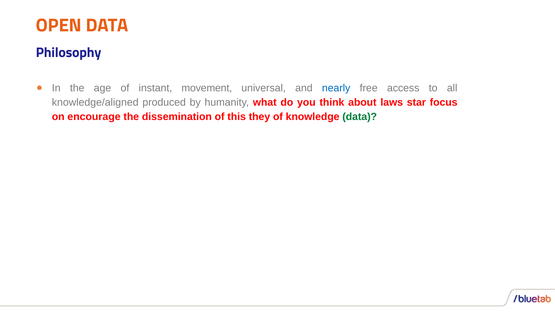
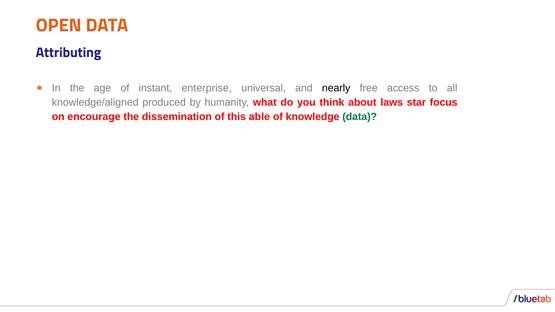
Philosophy: Philosophy -> Attributing
movement: movement -> enterprise
nearly colour: blue -> black
they: they -> able
